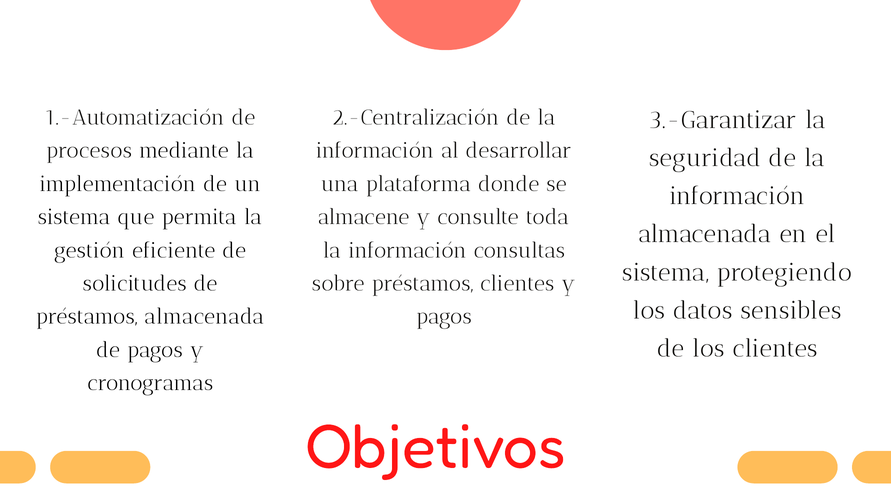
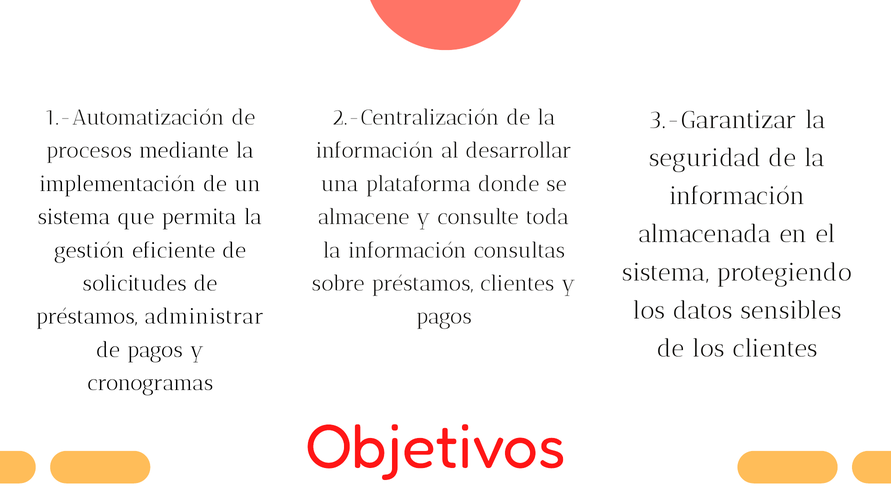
préstamos almacenada: almacenada -> administrar
